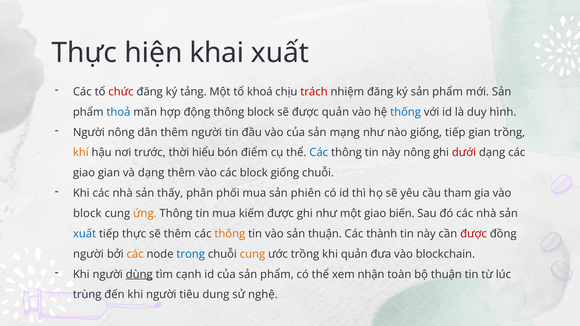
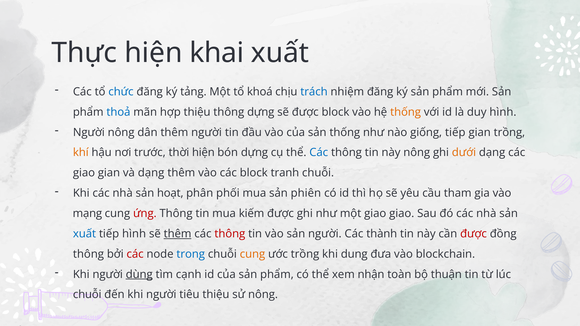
chức colour: red -> blue
trách colour: red -> blue
hợp động: động -> thiệu
thông block: block -> dựng
được quản: quản -> block
thống at (406, 112) colour: blue -> orange
sản mạng: mạng -> thống
thời hiểu: hiểu -> hiện
bón điểm: điểm -> dựng
dưới colour: red -> orange
block giống: giống -> tranh
thấy: thấy -> hoạt
block at (87, 214): block -> mạng
ứng colour: orange -> red
giao biến: biến -> giao
tiếp thực: thực -> hình
thêm at (178, 234) underline: none -> present
thông at (230, 234) colour: orange -> red
sản thuận: thuận -> người
người at (88, 254): người -> thông
các at (135, 254) colour: orange -> red
khi quản: quản -> dung
trùng at (87, 295): trùng -> chuỗi
tiêu dung: dung -> thiệu
sử nghệ: nghệ -> nông
